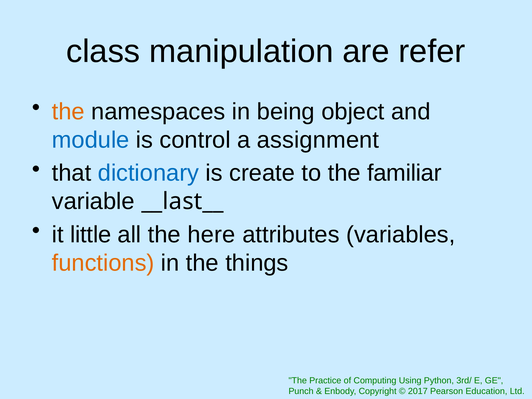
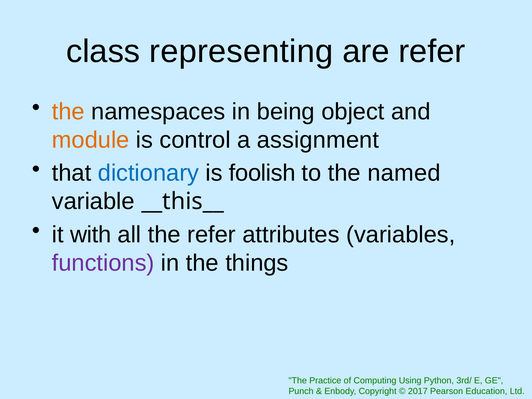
manipulation: manipulation -> representing
module colour: blue -> orange
create: create -> foolish
familiar: familiar -> named
__last__: __last__ -> __this__
little: little -> with
the here: here -> refer
functions colour: orange -> purple
